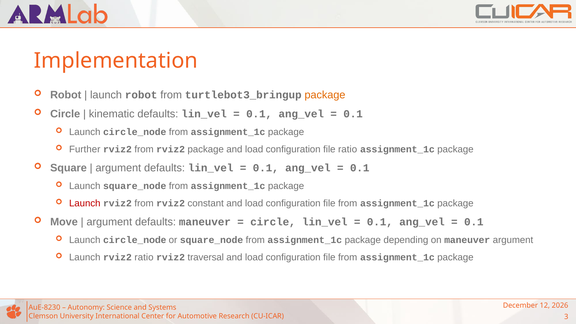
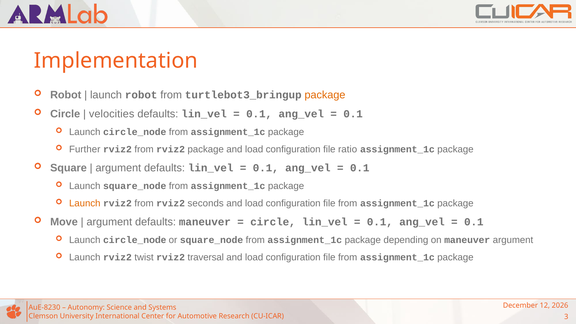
kinematic: kinematic -> velocities
Launch at (85, 203) colour: red -> orange
constant: constant -> seconds
rviz2 ratio: ratio -> twist
